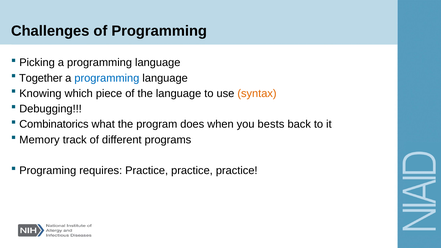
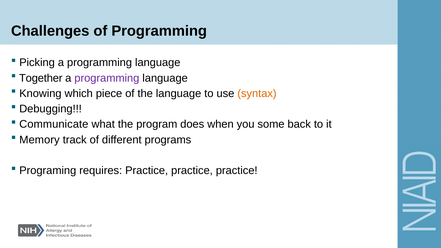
programming at (107, 78) colour: blue -> purple
Combinatorics: Combinatorics -> Communicate
bests: bests -> some
